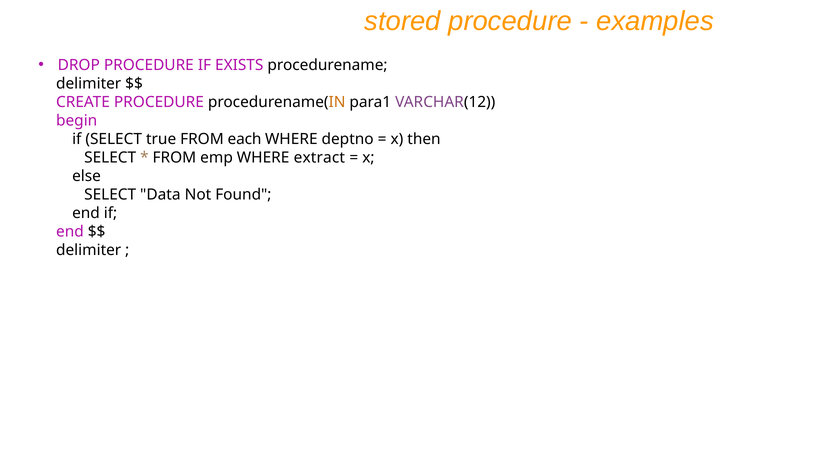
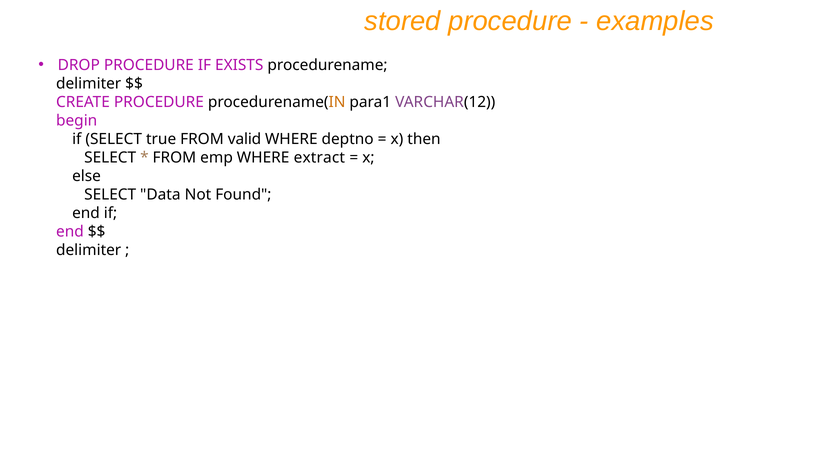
each: each -> valid
